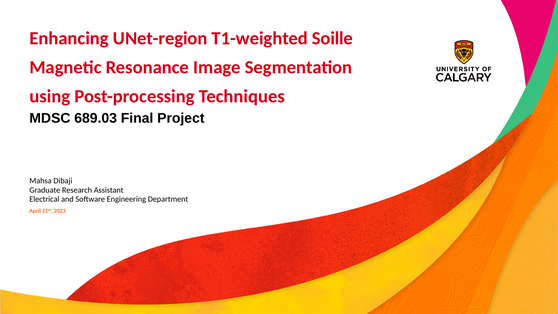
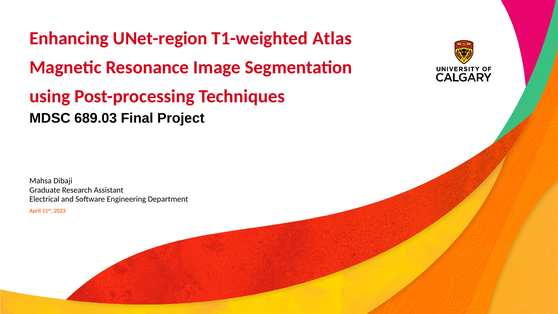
Soille: Soille -> Atlas
